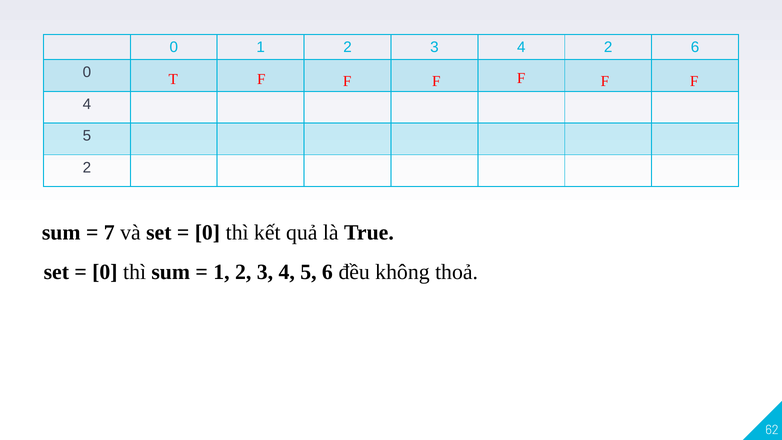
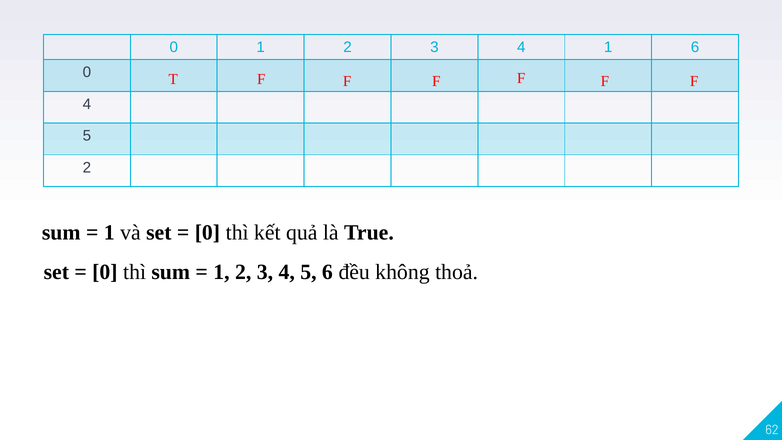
4 2: 2 -> 1
7 at (109, 232): 7 -> 1
